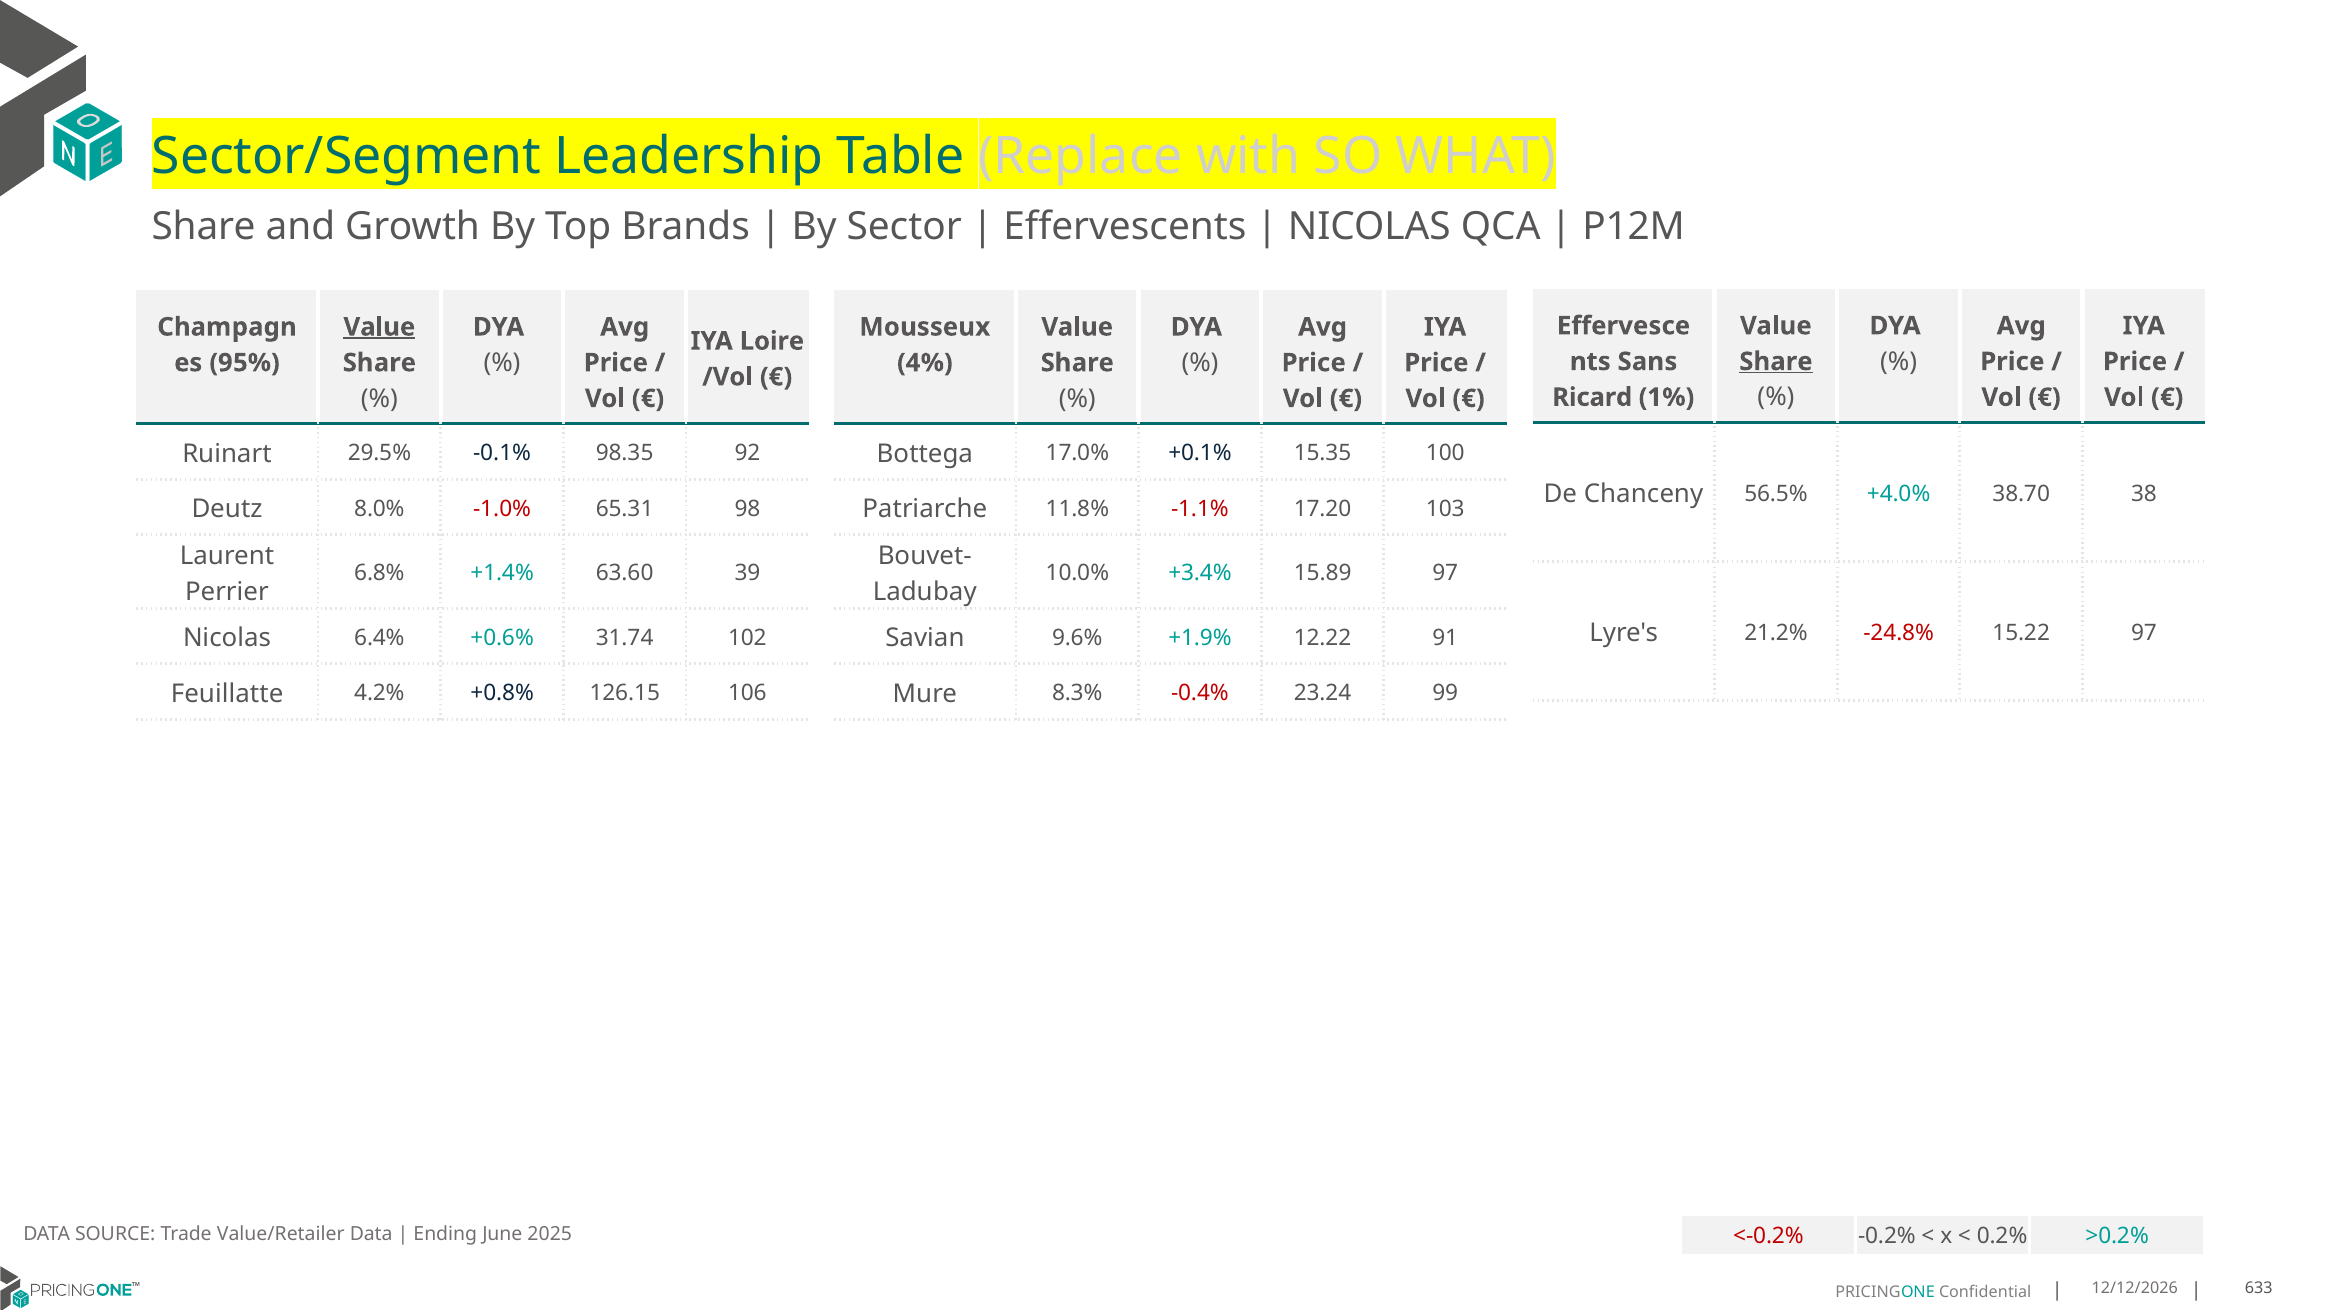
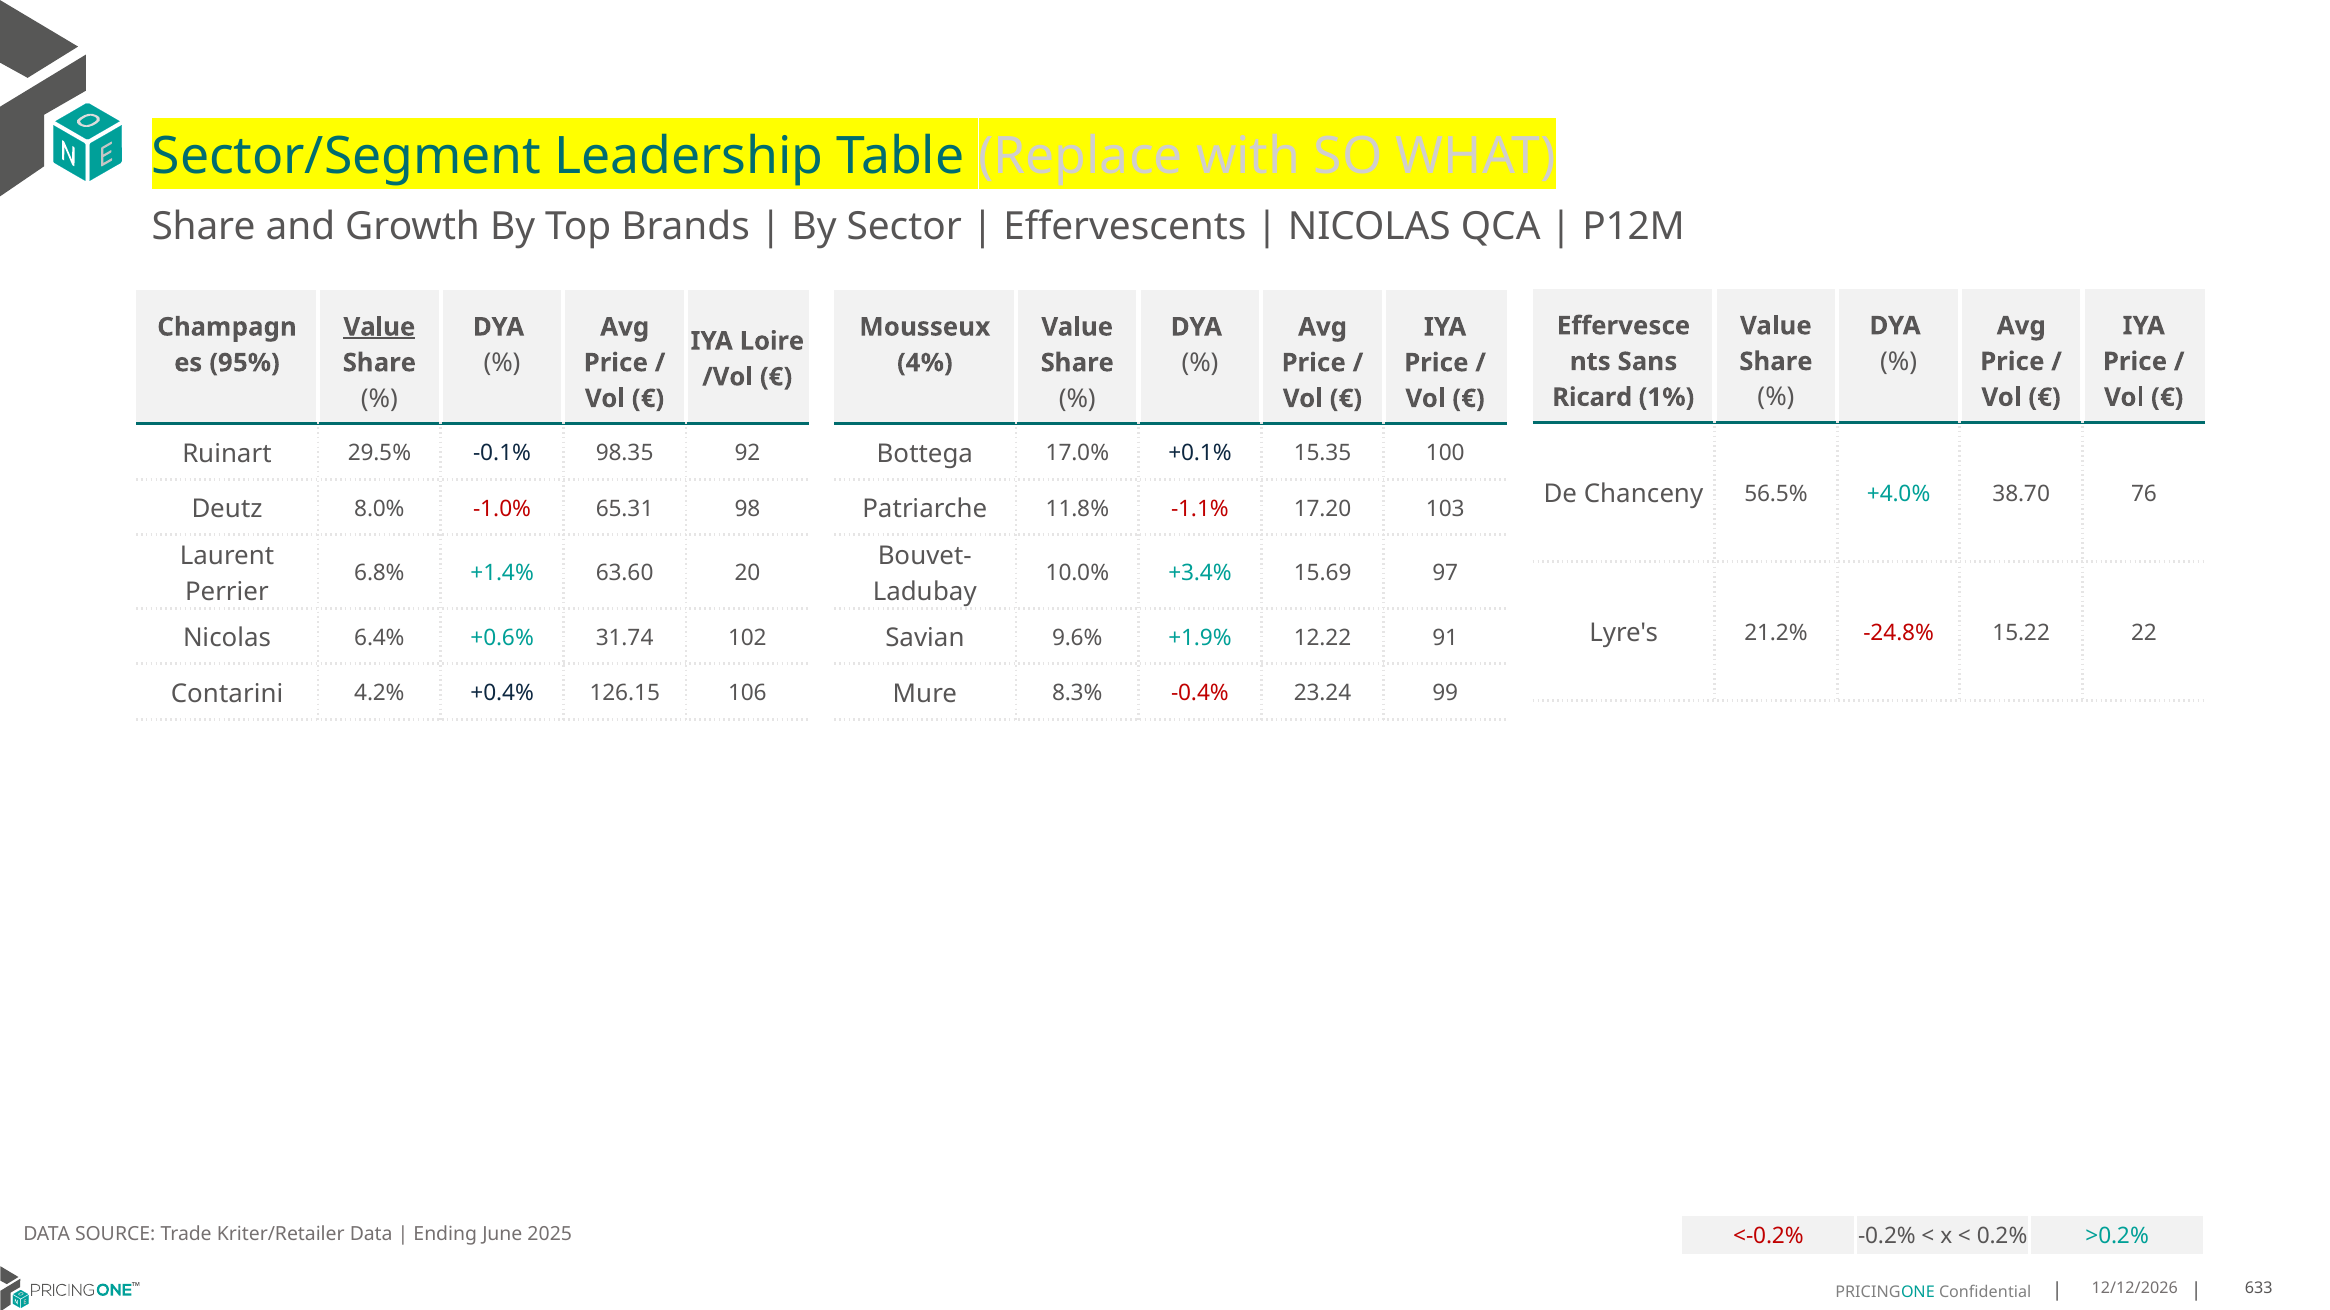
Share at (1776, 362) underline: present -> none
38: 38 -> 76
39: 39 -> 20
15.89: 15.89 -> 15.69
15.22 97: 97 -> 22
Feuillatte: Feuillatte -> Contarini
+0.8%: +0.8% -> +0.4%
Value/Retailer: Value/Retailer -> Kriter/Retailer
